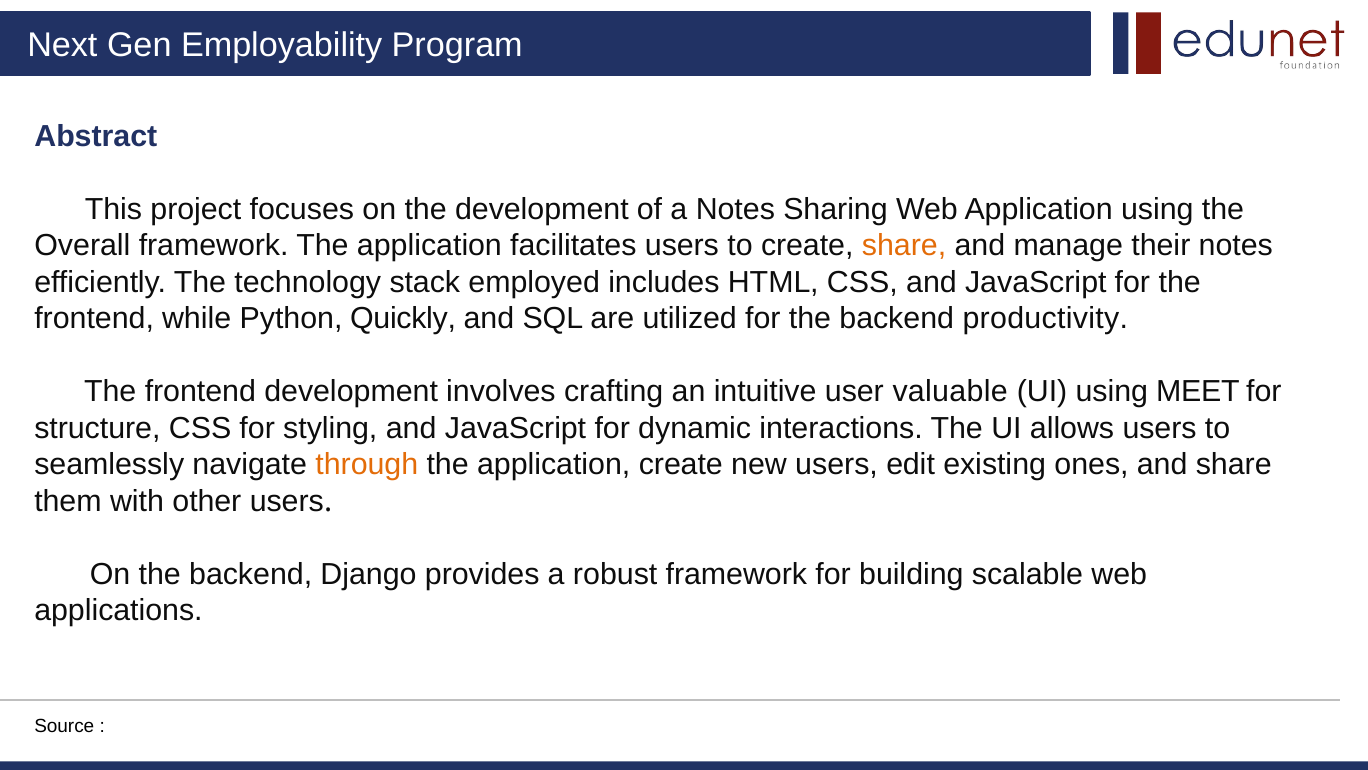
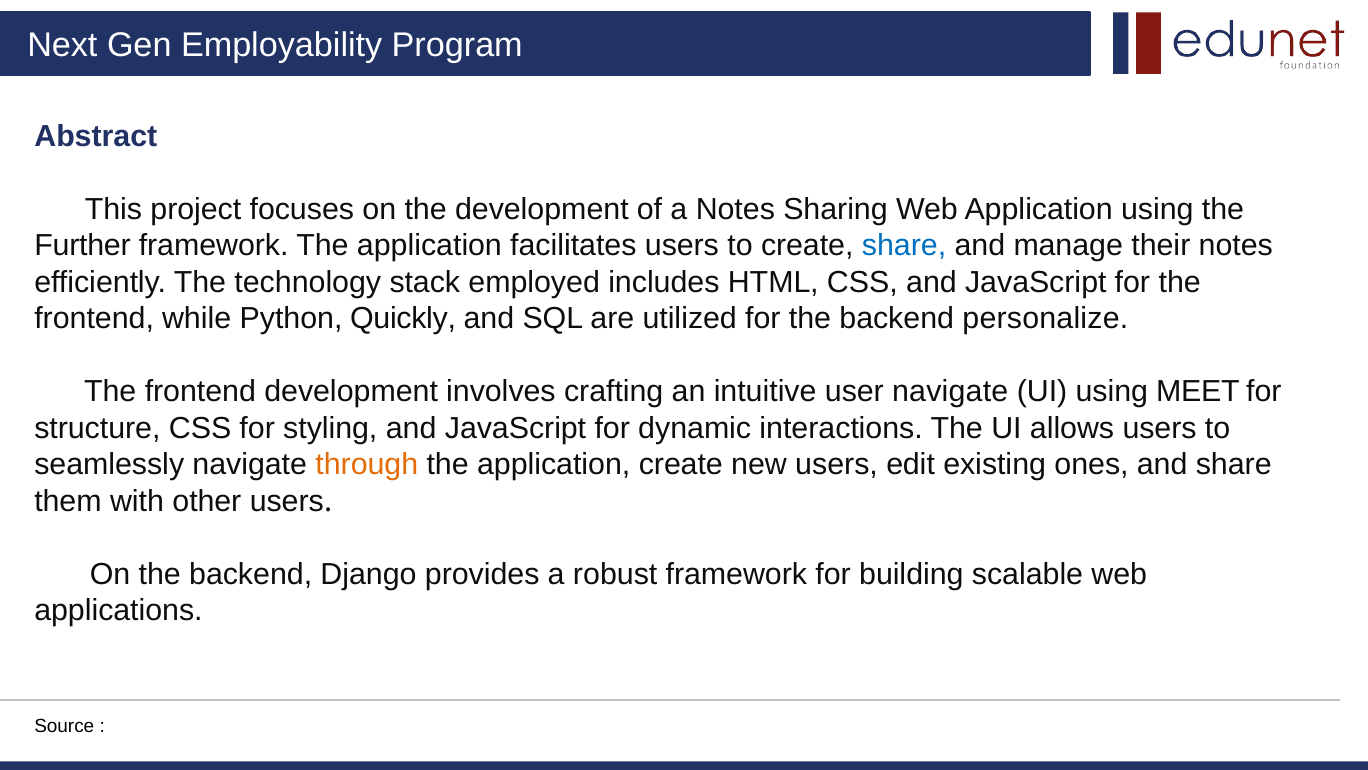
Overall: Overall -> Further
share at (904, 245) colour: orange -> blue
productivity: productivity -> personalize
user valuable: valuable -> navigate
